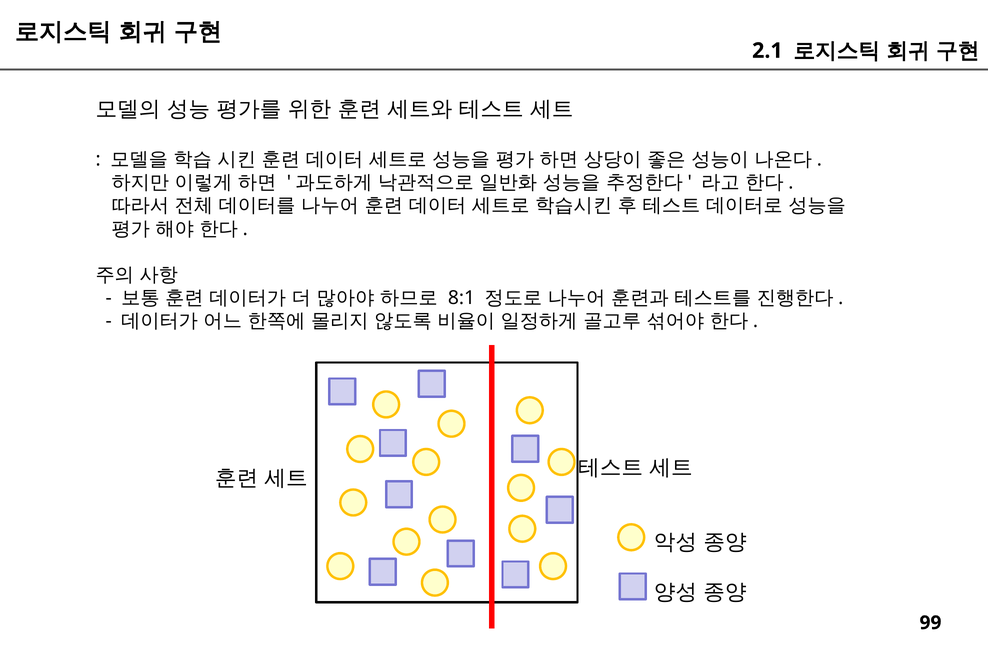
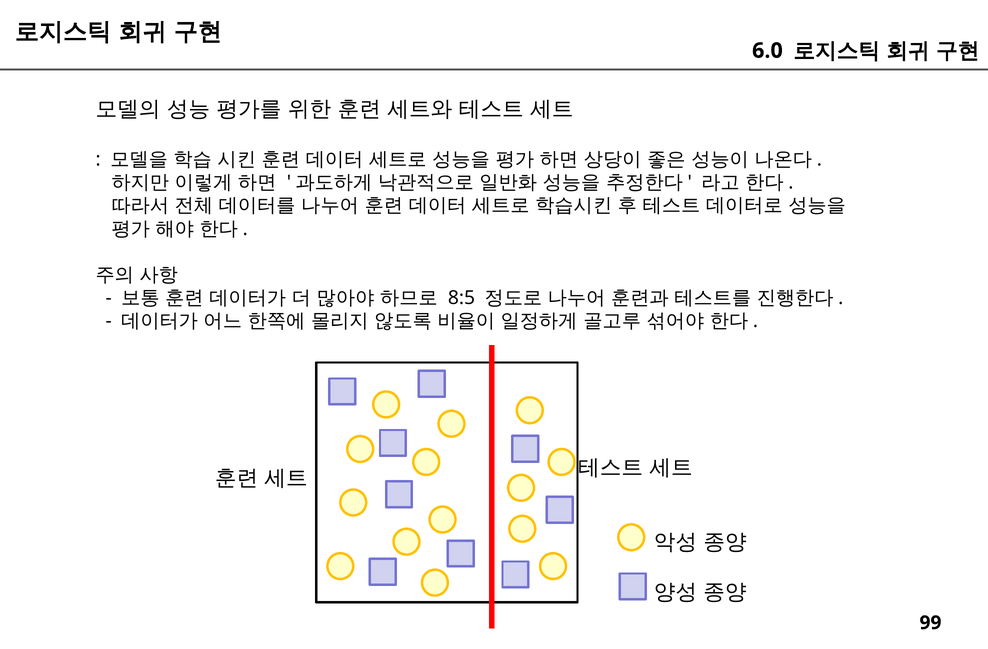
2.1: 2.1 -> 6.0
8:1: 8:1 -> 8:5
